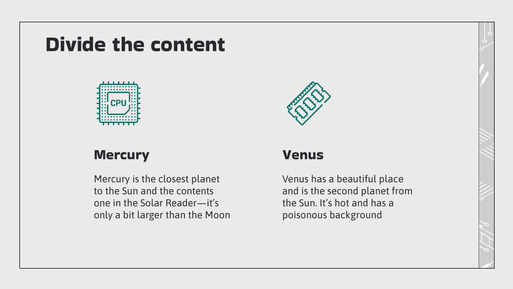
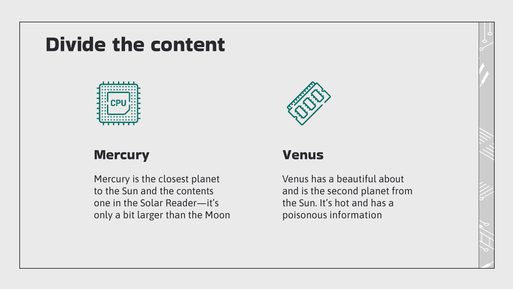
place: place -> about
background: background -> information
